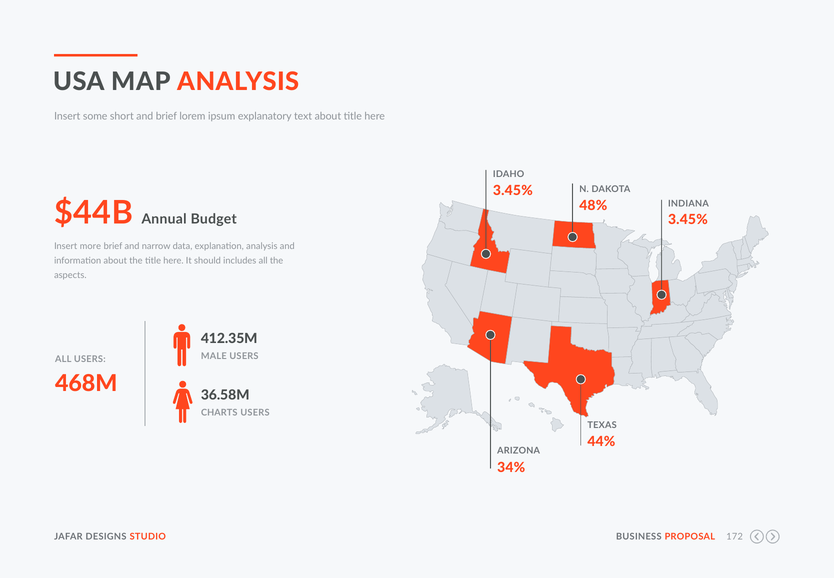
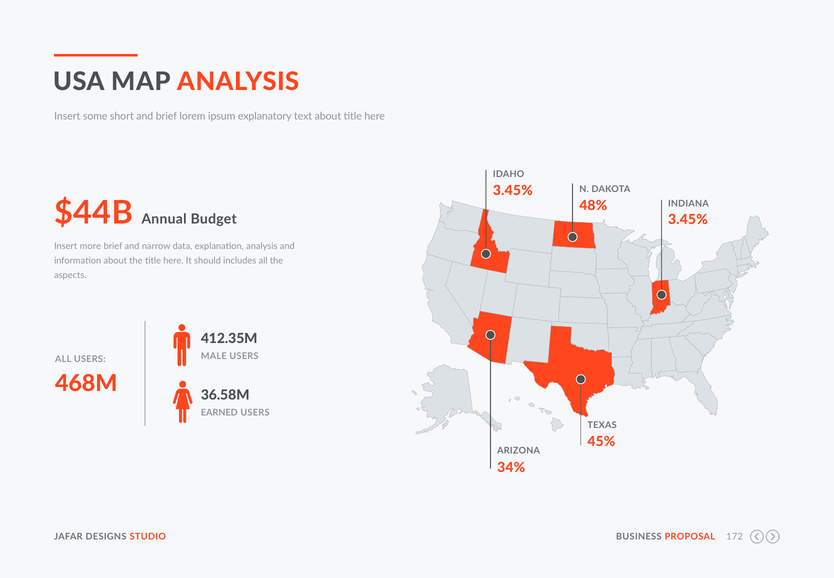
CHARTS: CHARTS -> EARNED
44%: 44% -> 45%
